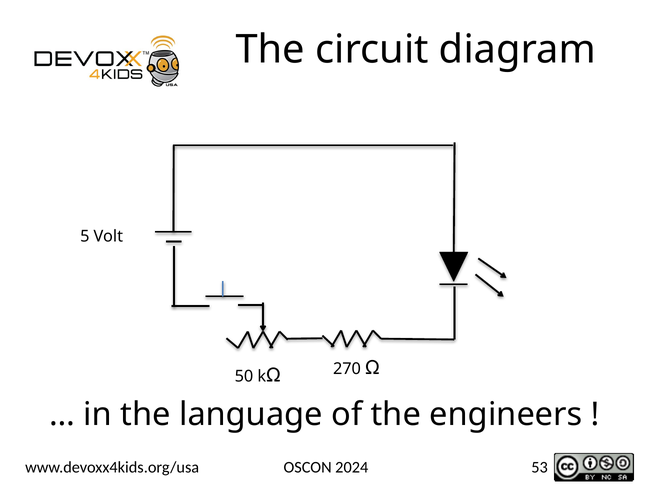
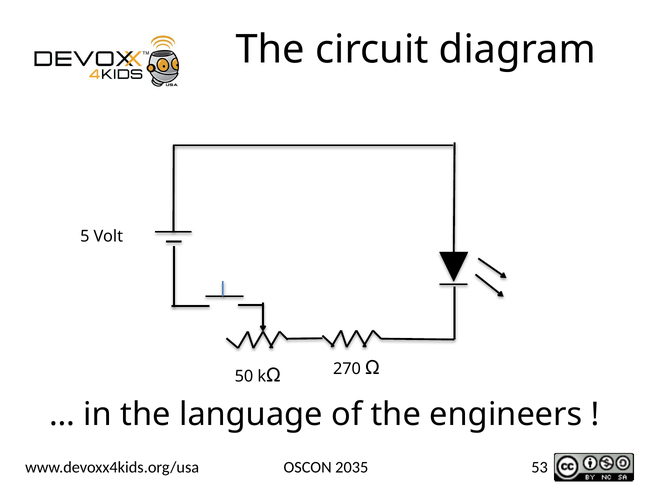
2024: 2024 -> 2035
